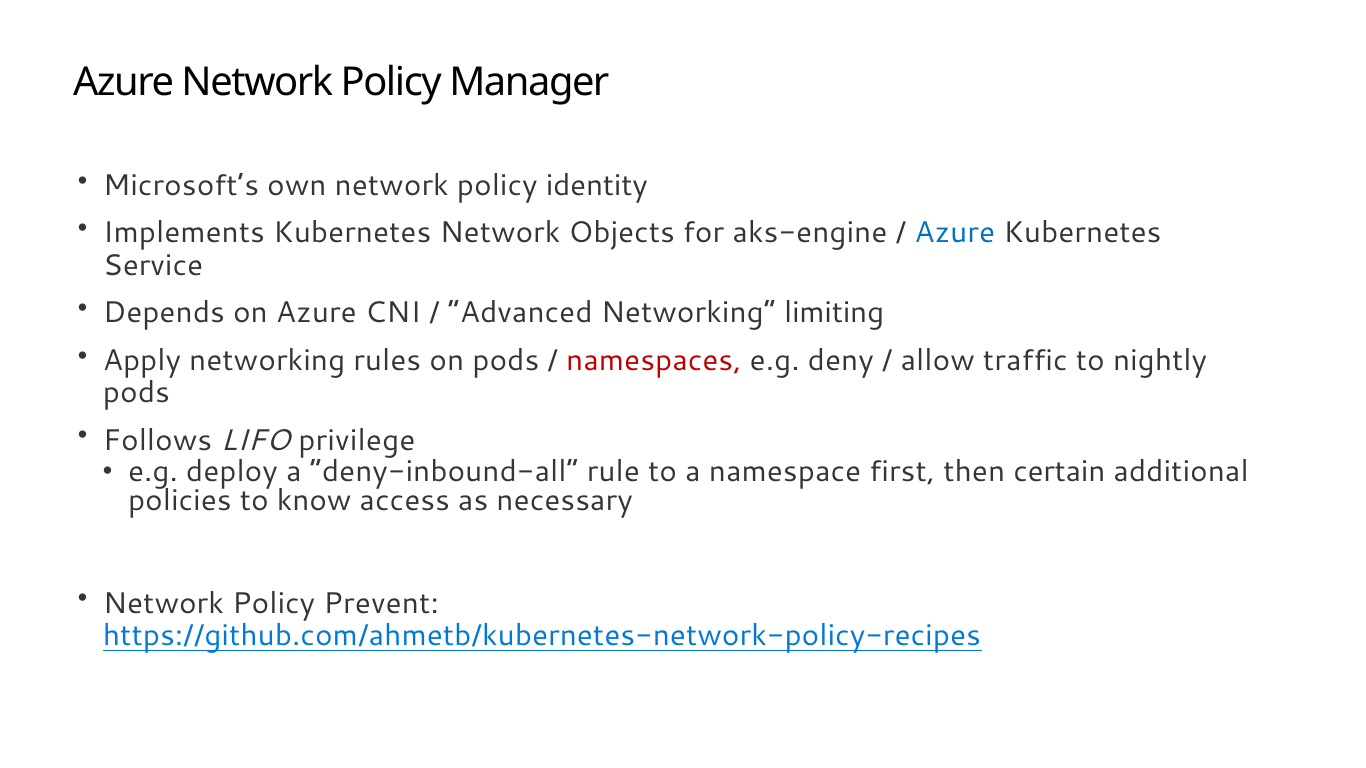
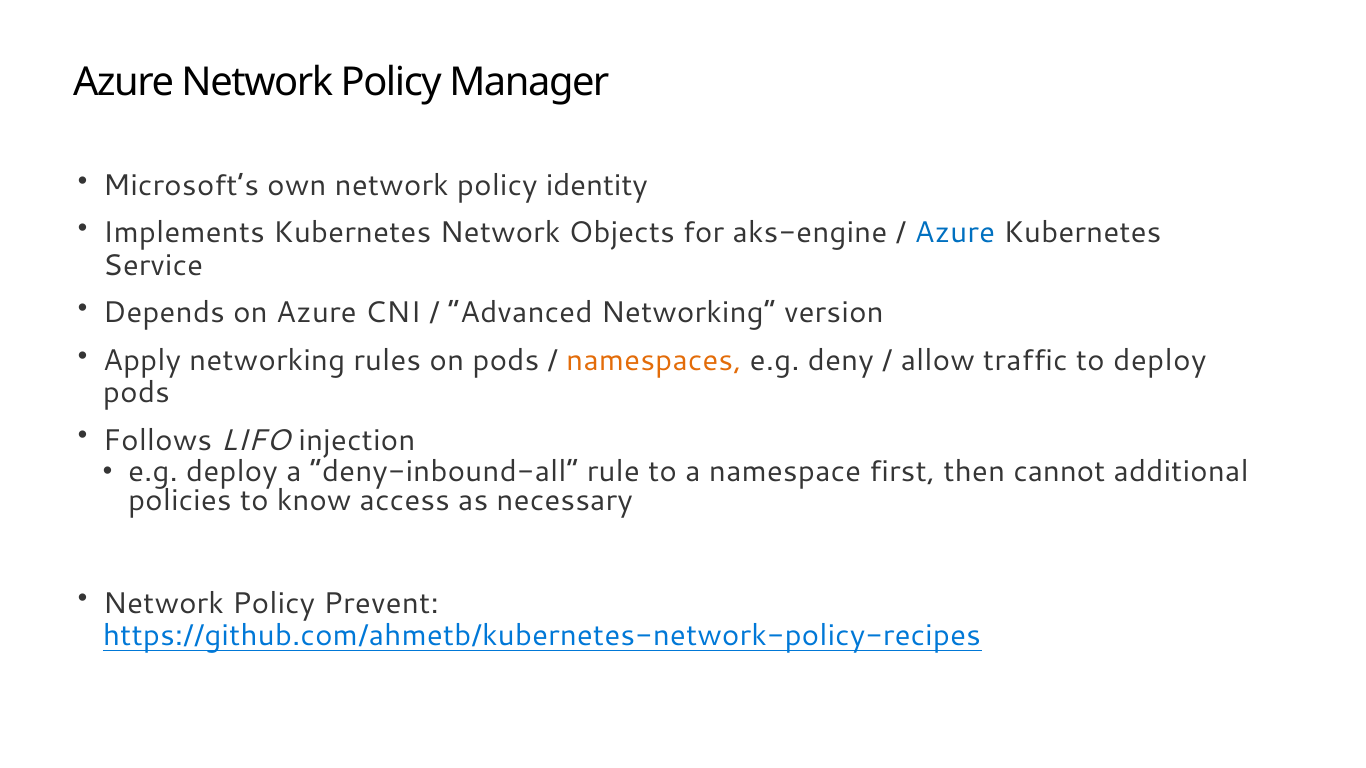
limiting: limiting -> version
namespaces colour: red -> orange
to nightly: nightly -> deploy
privilege: privilege -> injection
certain: certain -> cannot
